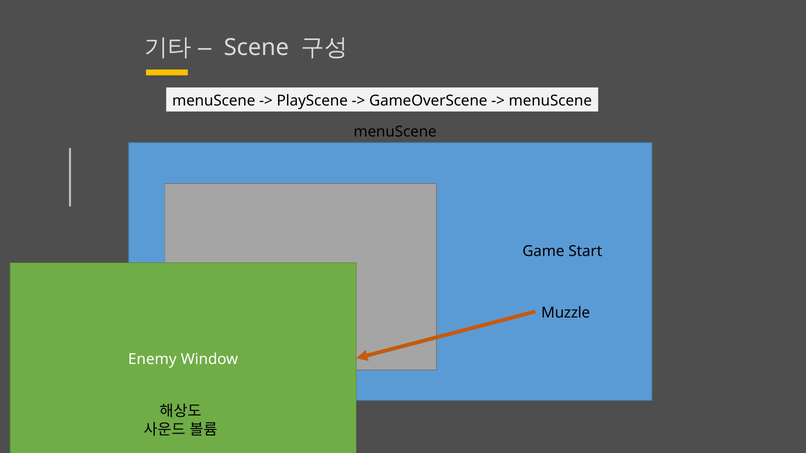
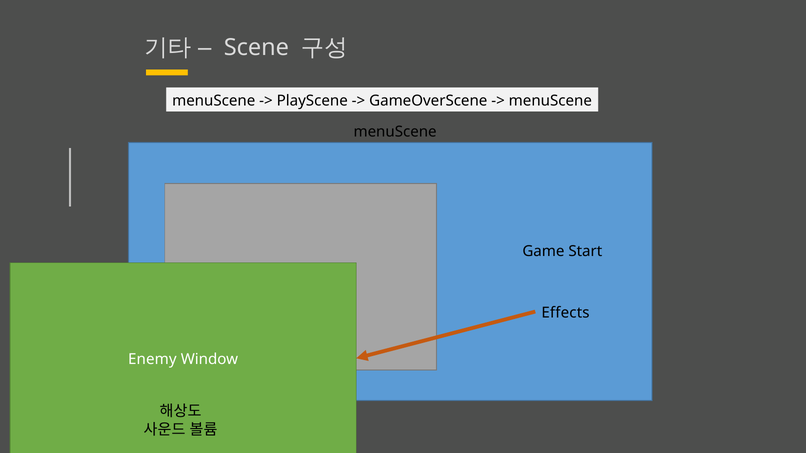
Muzzle: Muzzle -> Effects
